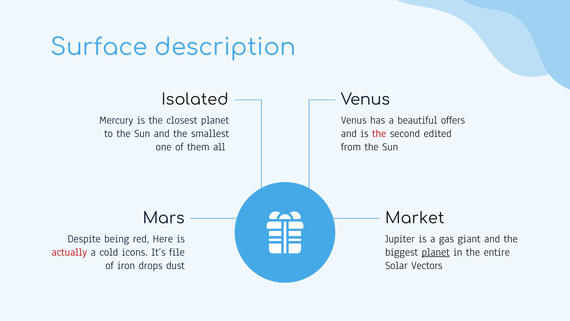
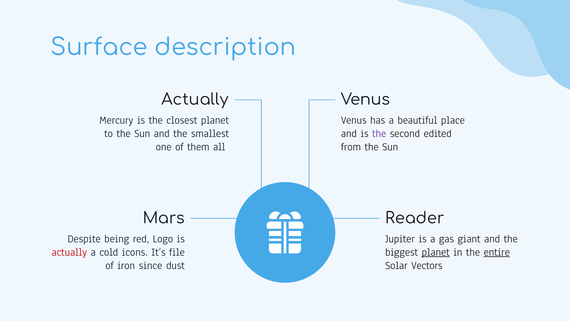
Isolated at (195, 100): Isolated -> Actually
offers: offers -> place
the at (379, 133) colour: red -> purple
Market: Market -> Reader
Here: Here -> Logo
entire underline: none -> present
drops: drops -> since
